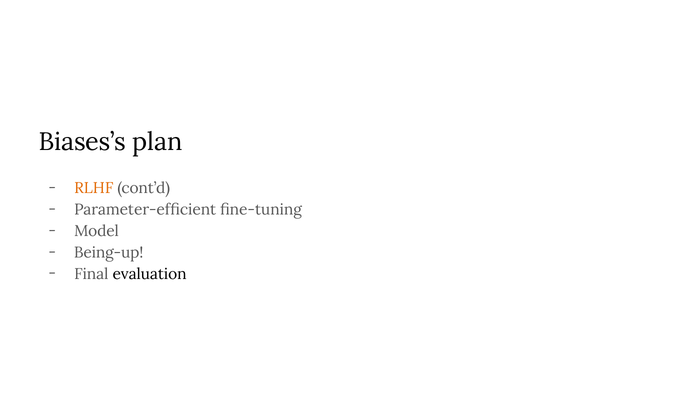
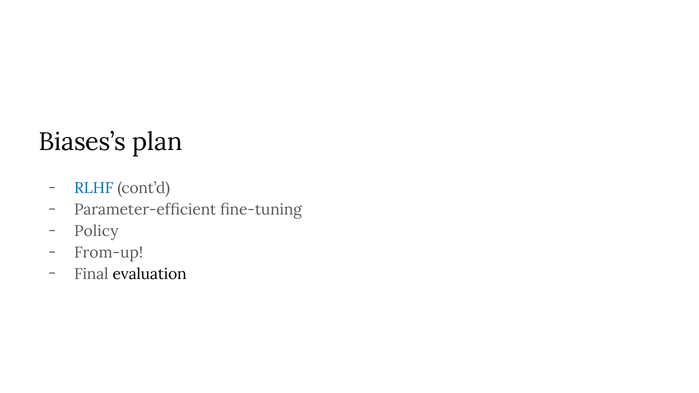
RLHF colour: orange -> blue
Model: Model -> Policy
Being-up: Being-up -> From-up
